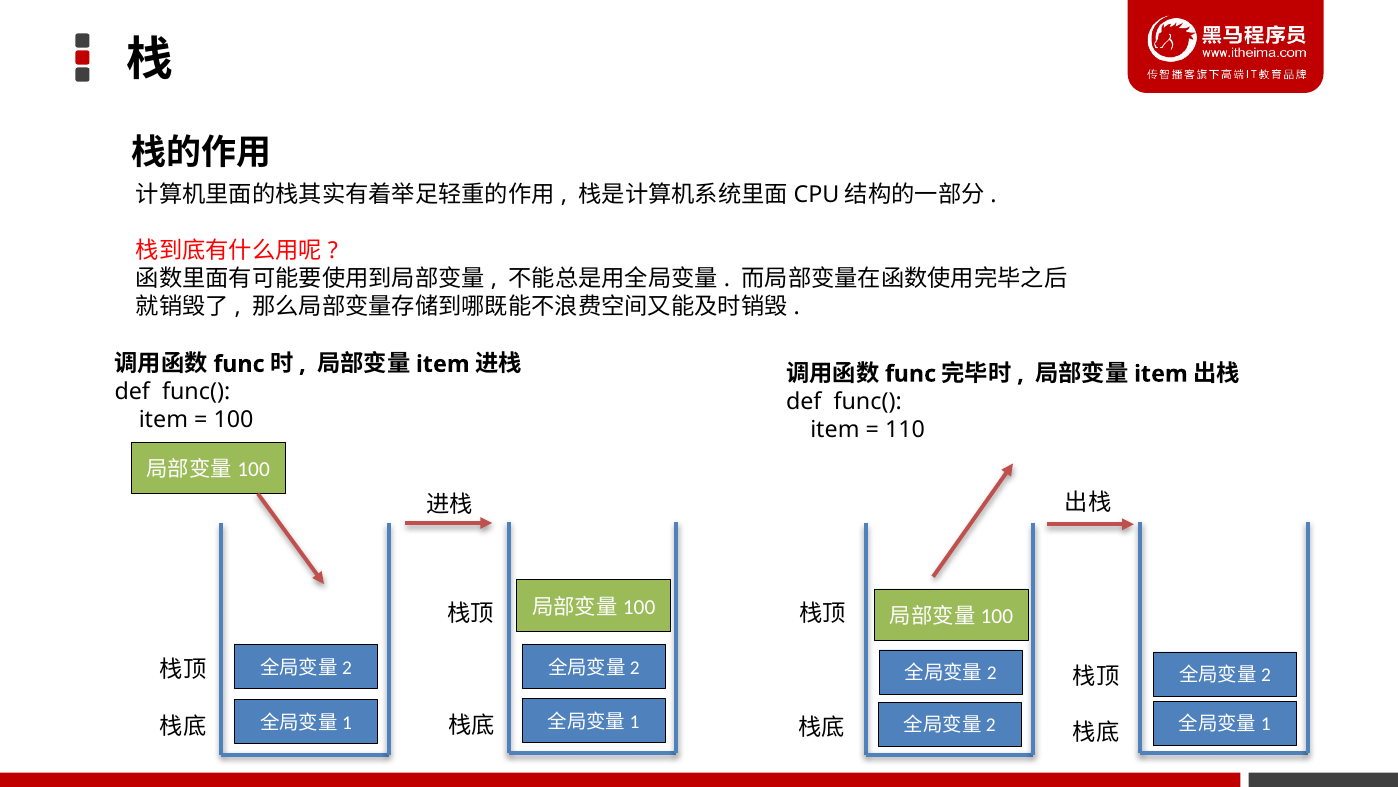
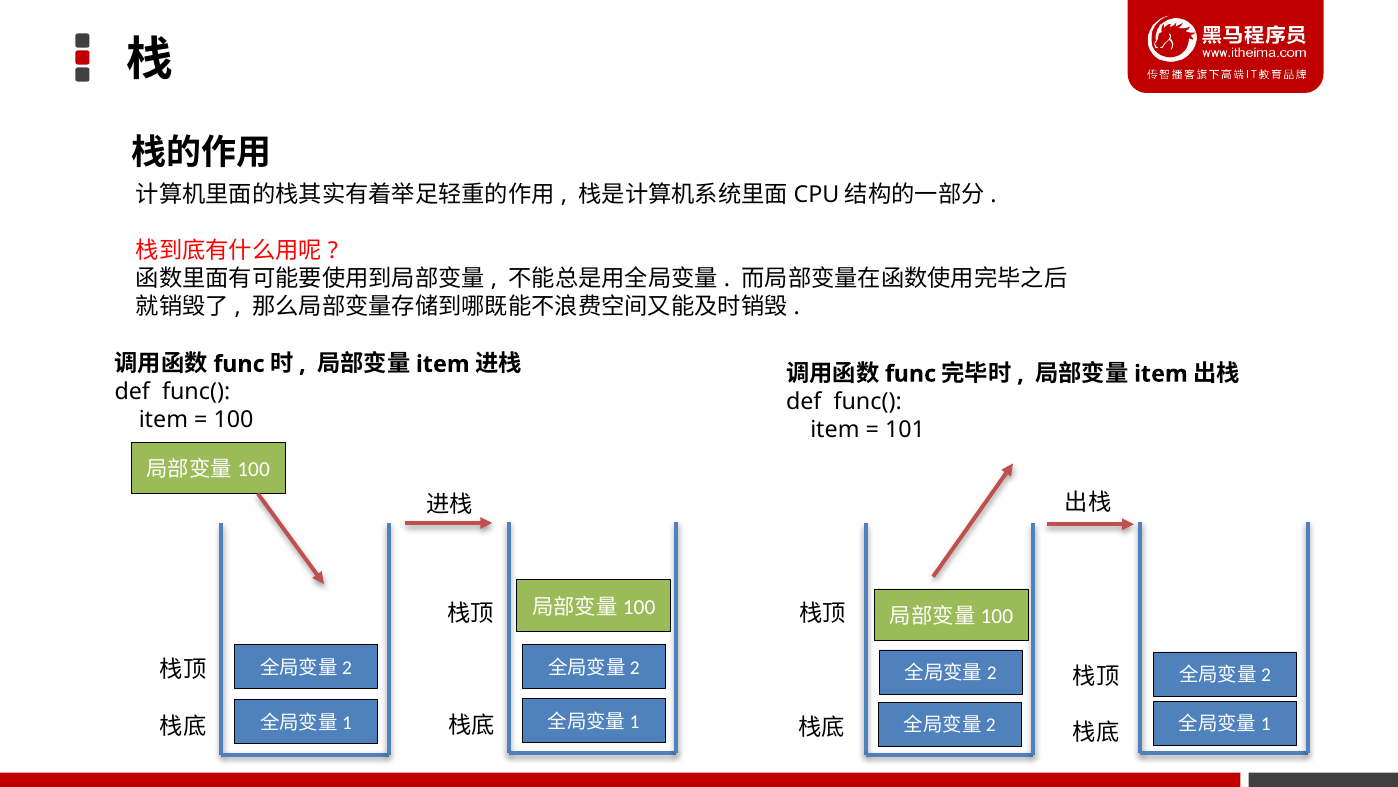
110: 110 -> 101
